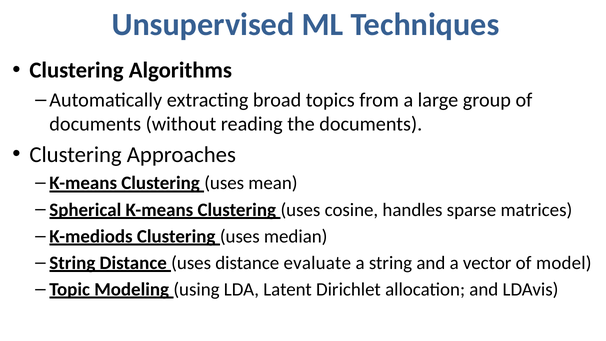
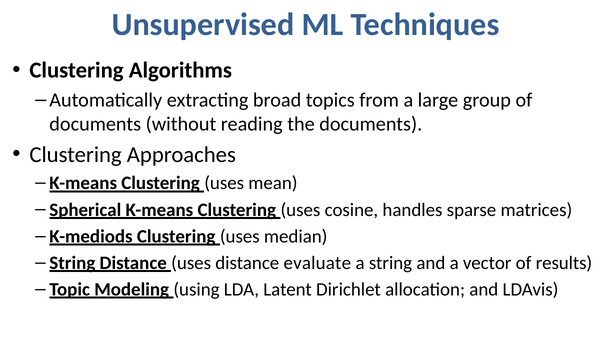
model: model -> results
